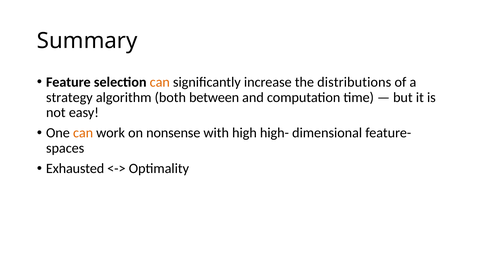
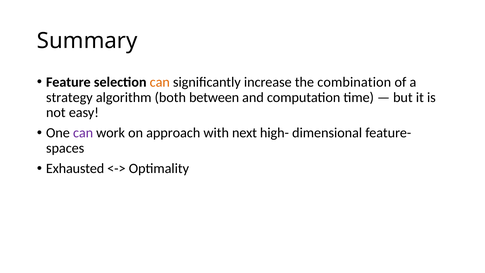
distributions: distributions -> combination
can at (83, 133) colour: orange -> purple
nonsense: nonsense -> approach
high: high -> next
